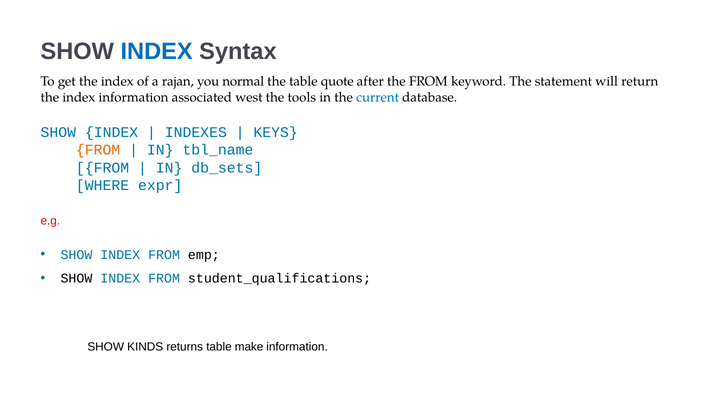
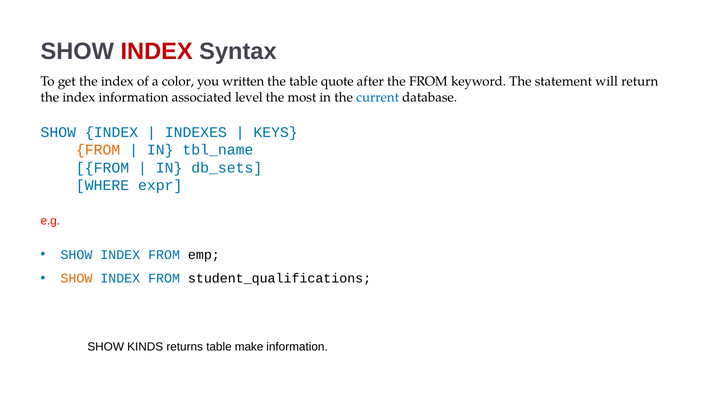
INDEX at (157, 51) colour: blue -> red
rajan: rajan -> color
normal: normal -> written
west: west -> level
tools: tools -> most
SHOW at (76, 278) colour: black -> orange
